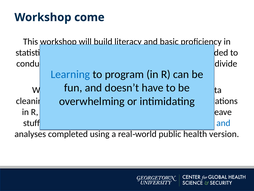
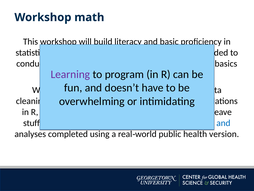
come: come -> math
divide at (226, 64): divide -> basics
Learning colour: blue -> purple
